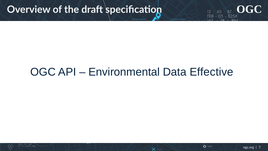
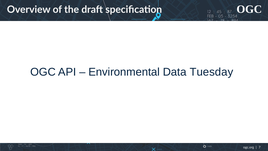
Effective: Effective -> Tuesday
